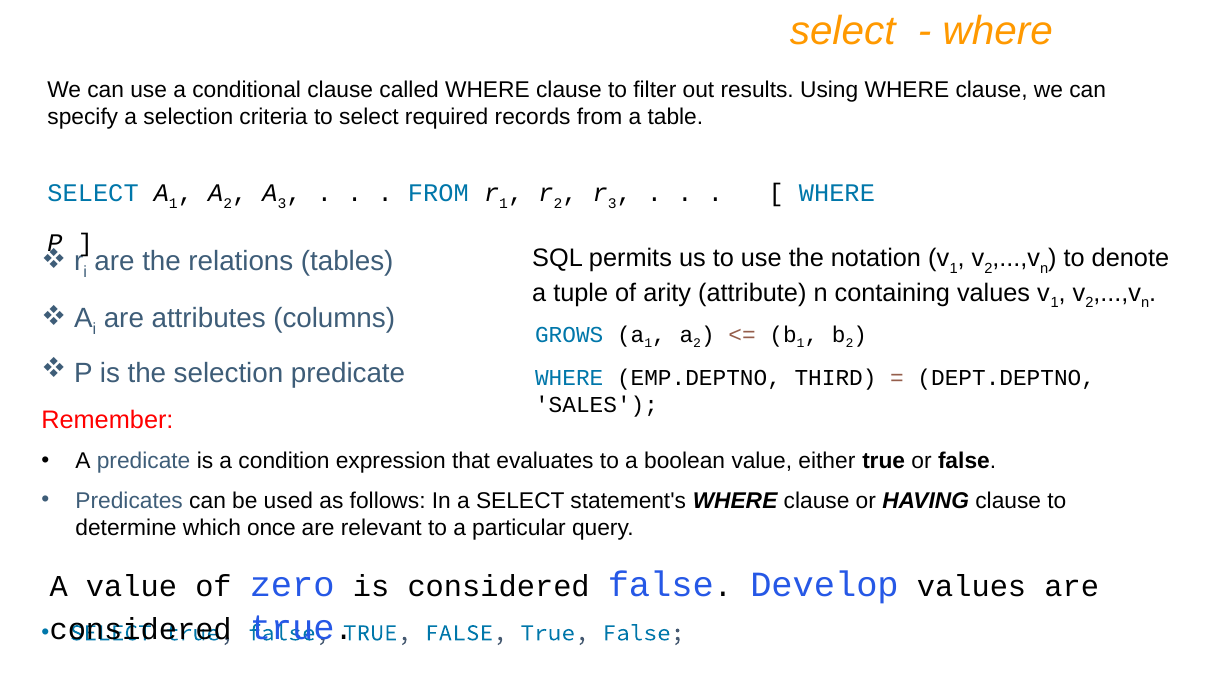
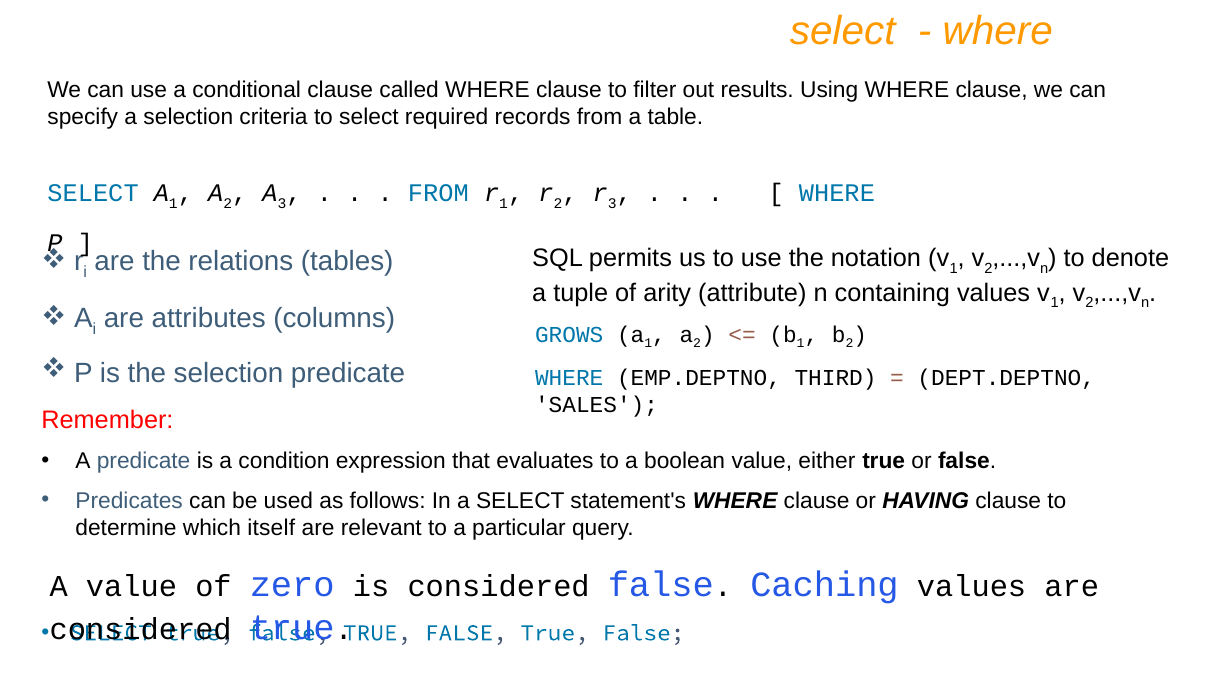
once: once -> itself
Develop: Develop -> Caching
